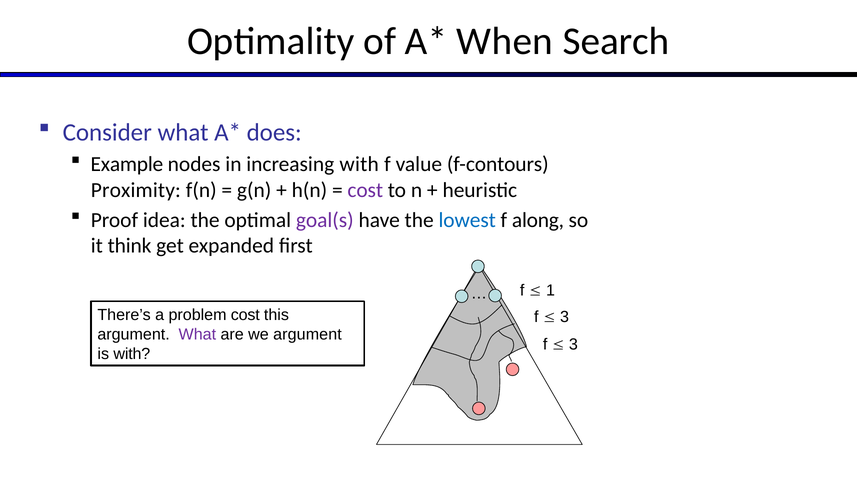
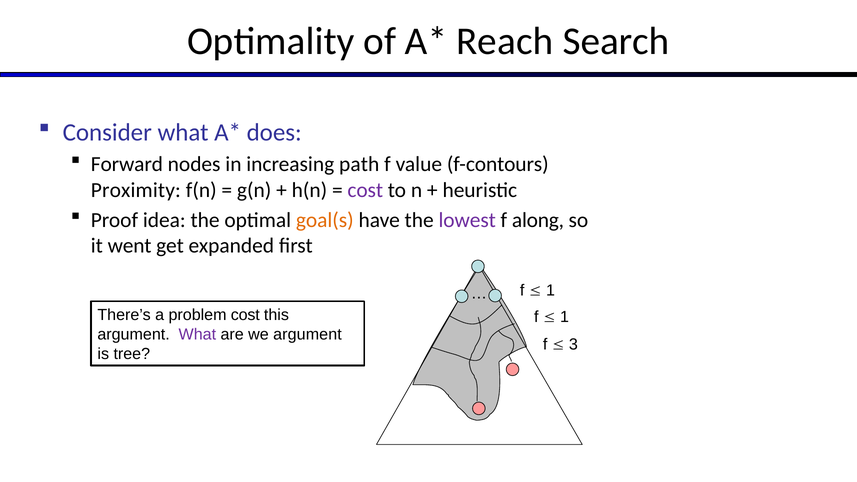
When: When -> Reach
Example: Example -> Forward
increasing with: with -> path
goal(s colour: purple -> orange
lowest colour: blue -> purple
think: think -> went
3 at (565, 317): 3 -> 1
is with: with -> tree
